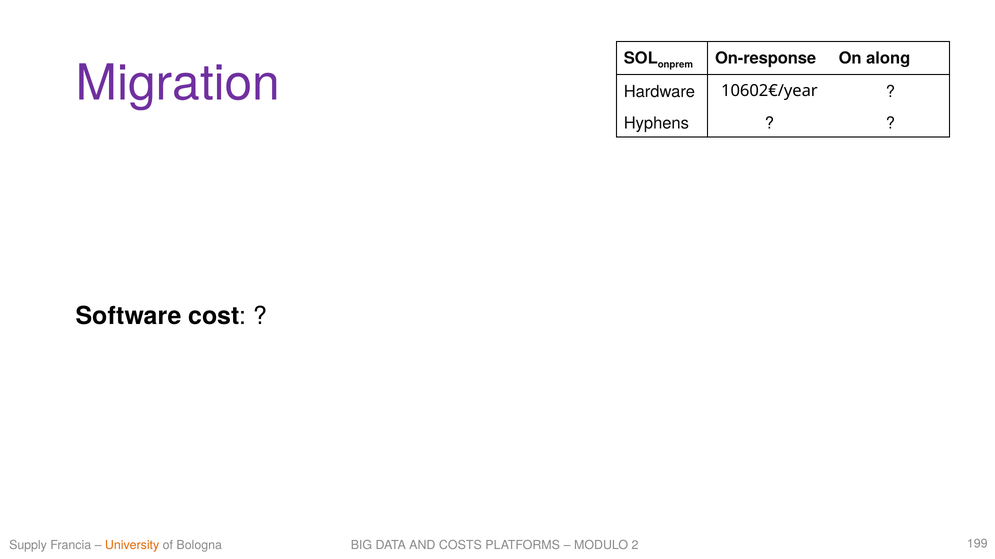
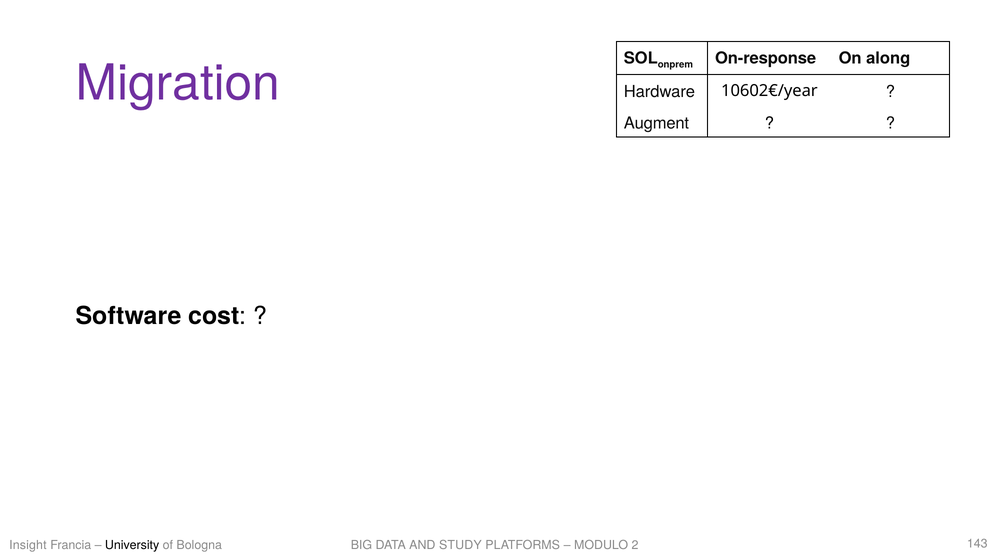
Hyphens: Hyphens -> Augment
Supply: Supply -> Insight
University colour: orange -> black
COSTS: COSTS -> STUDY
199: 199 -> 143
